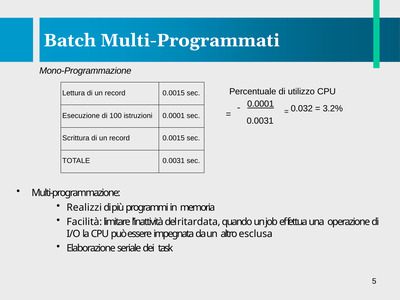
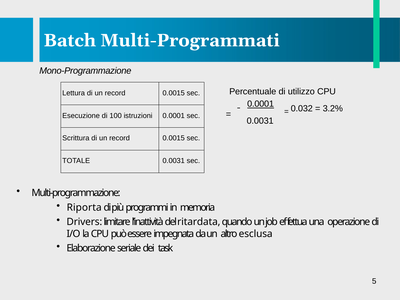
Realizzi: Realizzi -> Riporta
Facilità: Facilità -> Drivers
